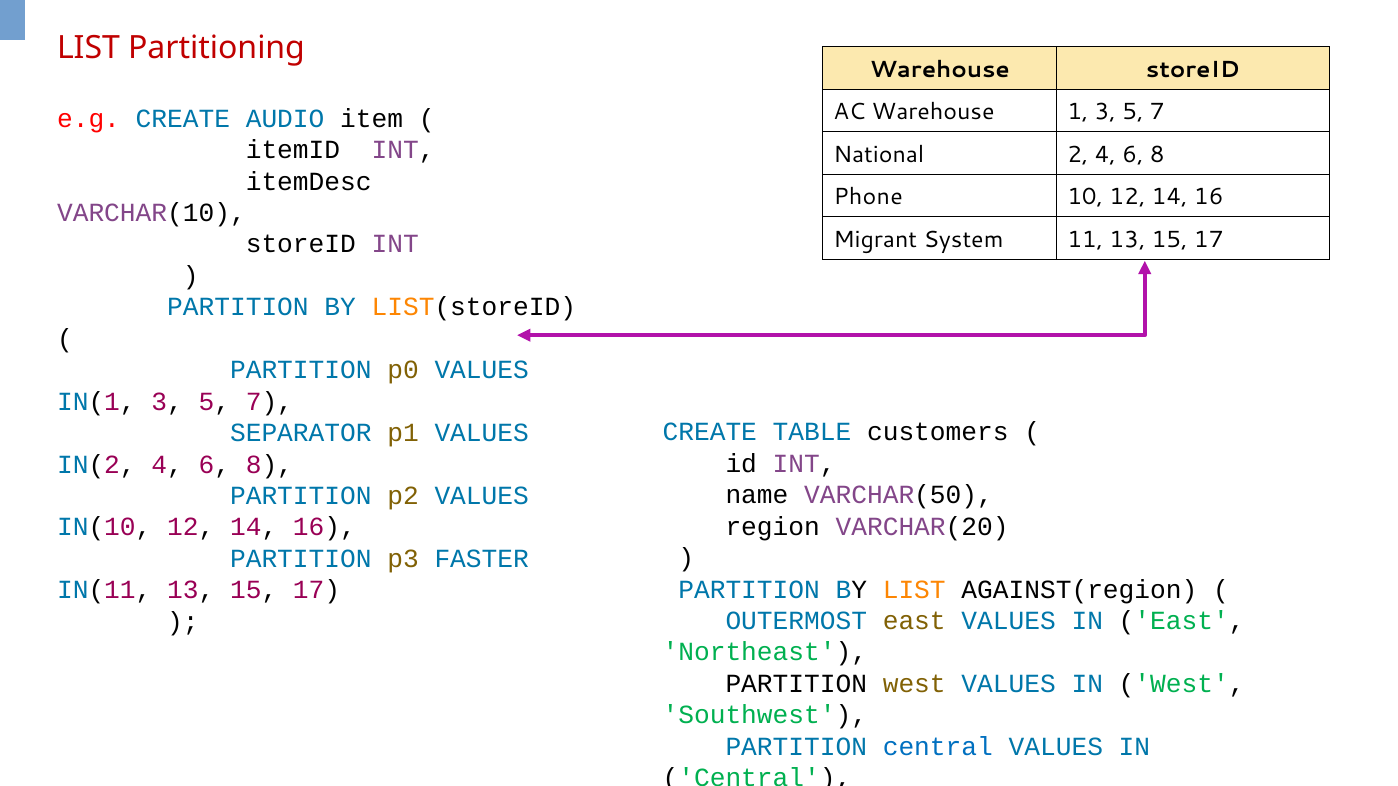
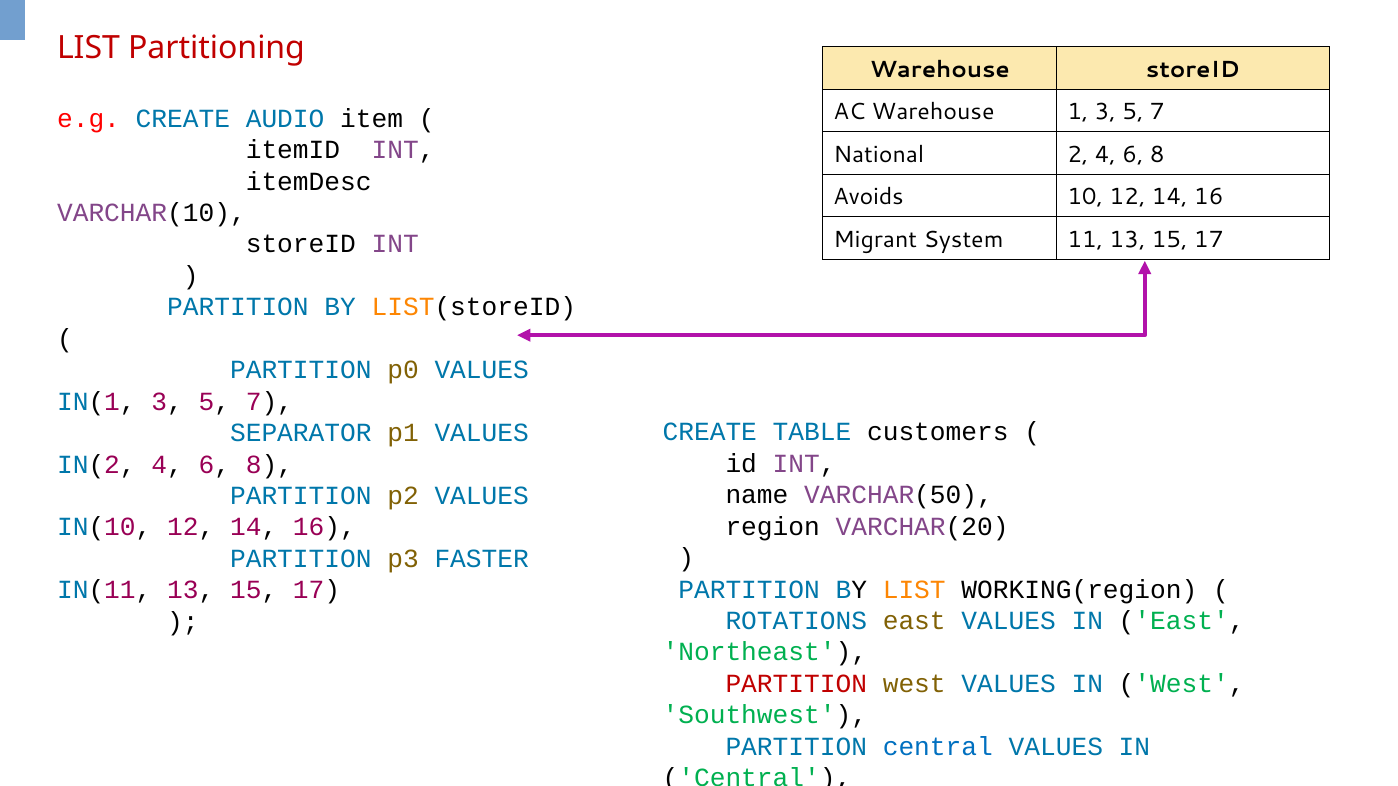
Phone: Phone -> Avoids
AGAINST(region: AGAINST(region -> WORKING(region
OUTERMOST: OUTERMOST -> ROTATIONS
PARTITION at (796, 684) colour: black -> red
